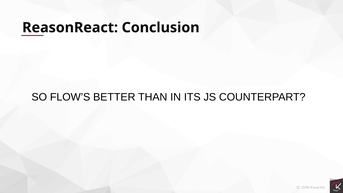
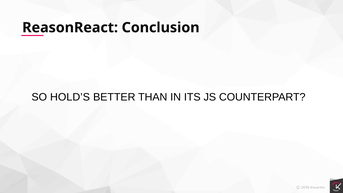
FLOW’S: FLOW’S -> HOLD’S
